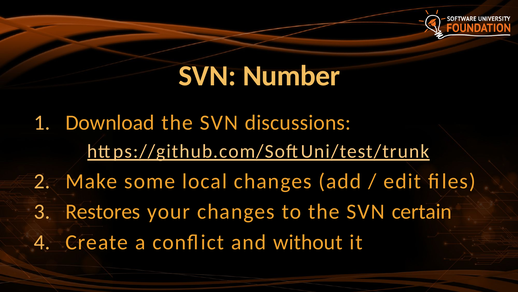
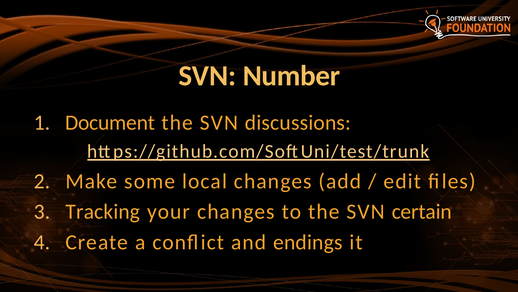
Download: Download -> Document
Restores: Restores -> Tracking
without: without -> endings
